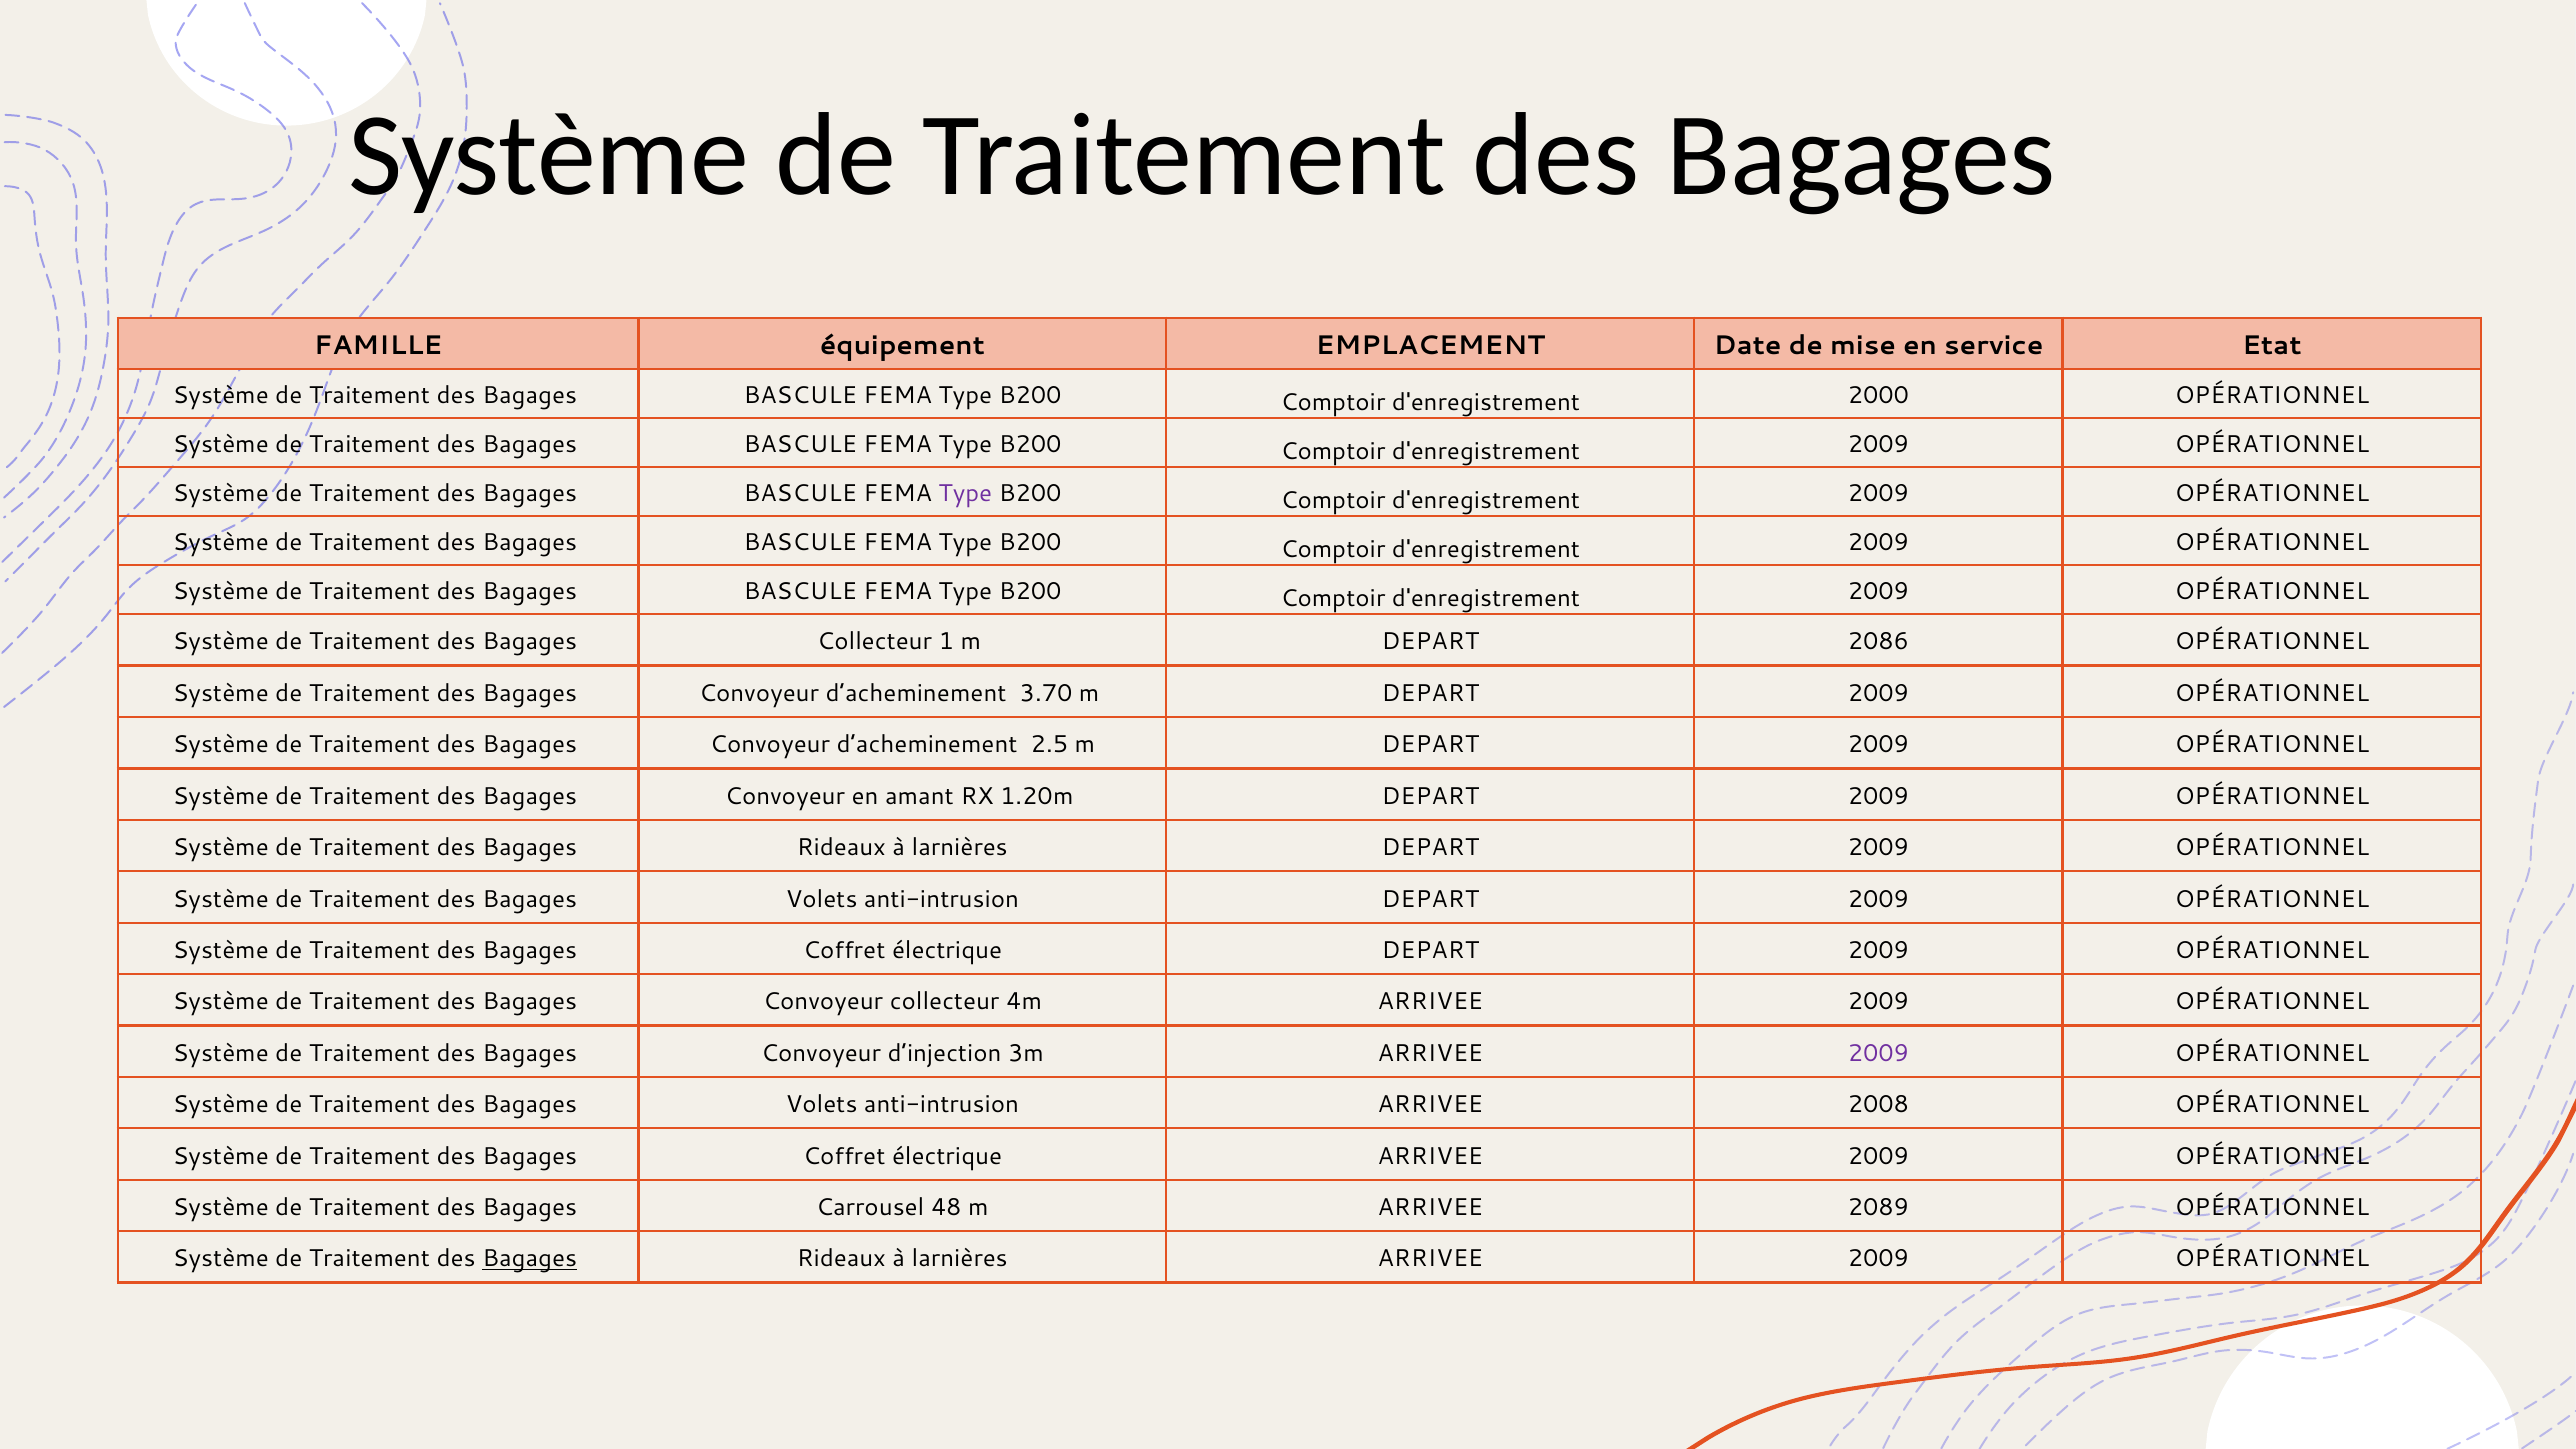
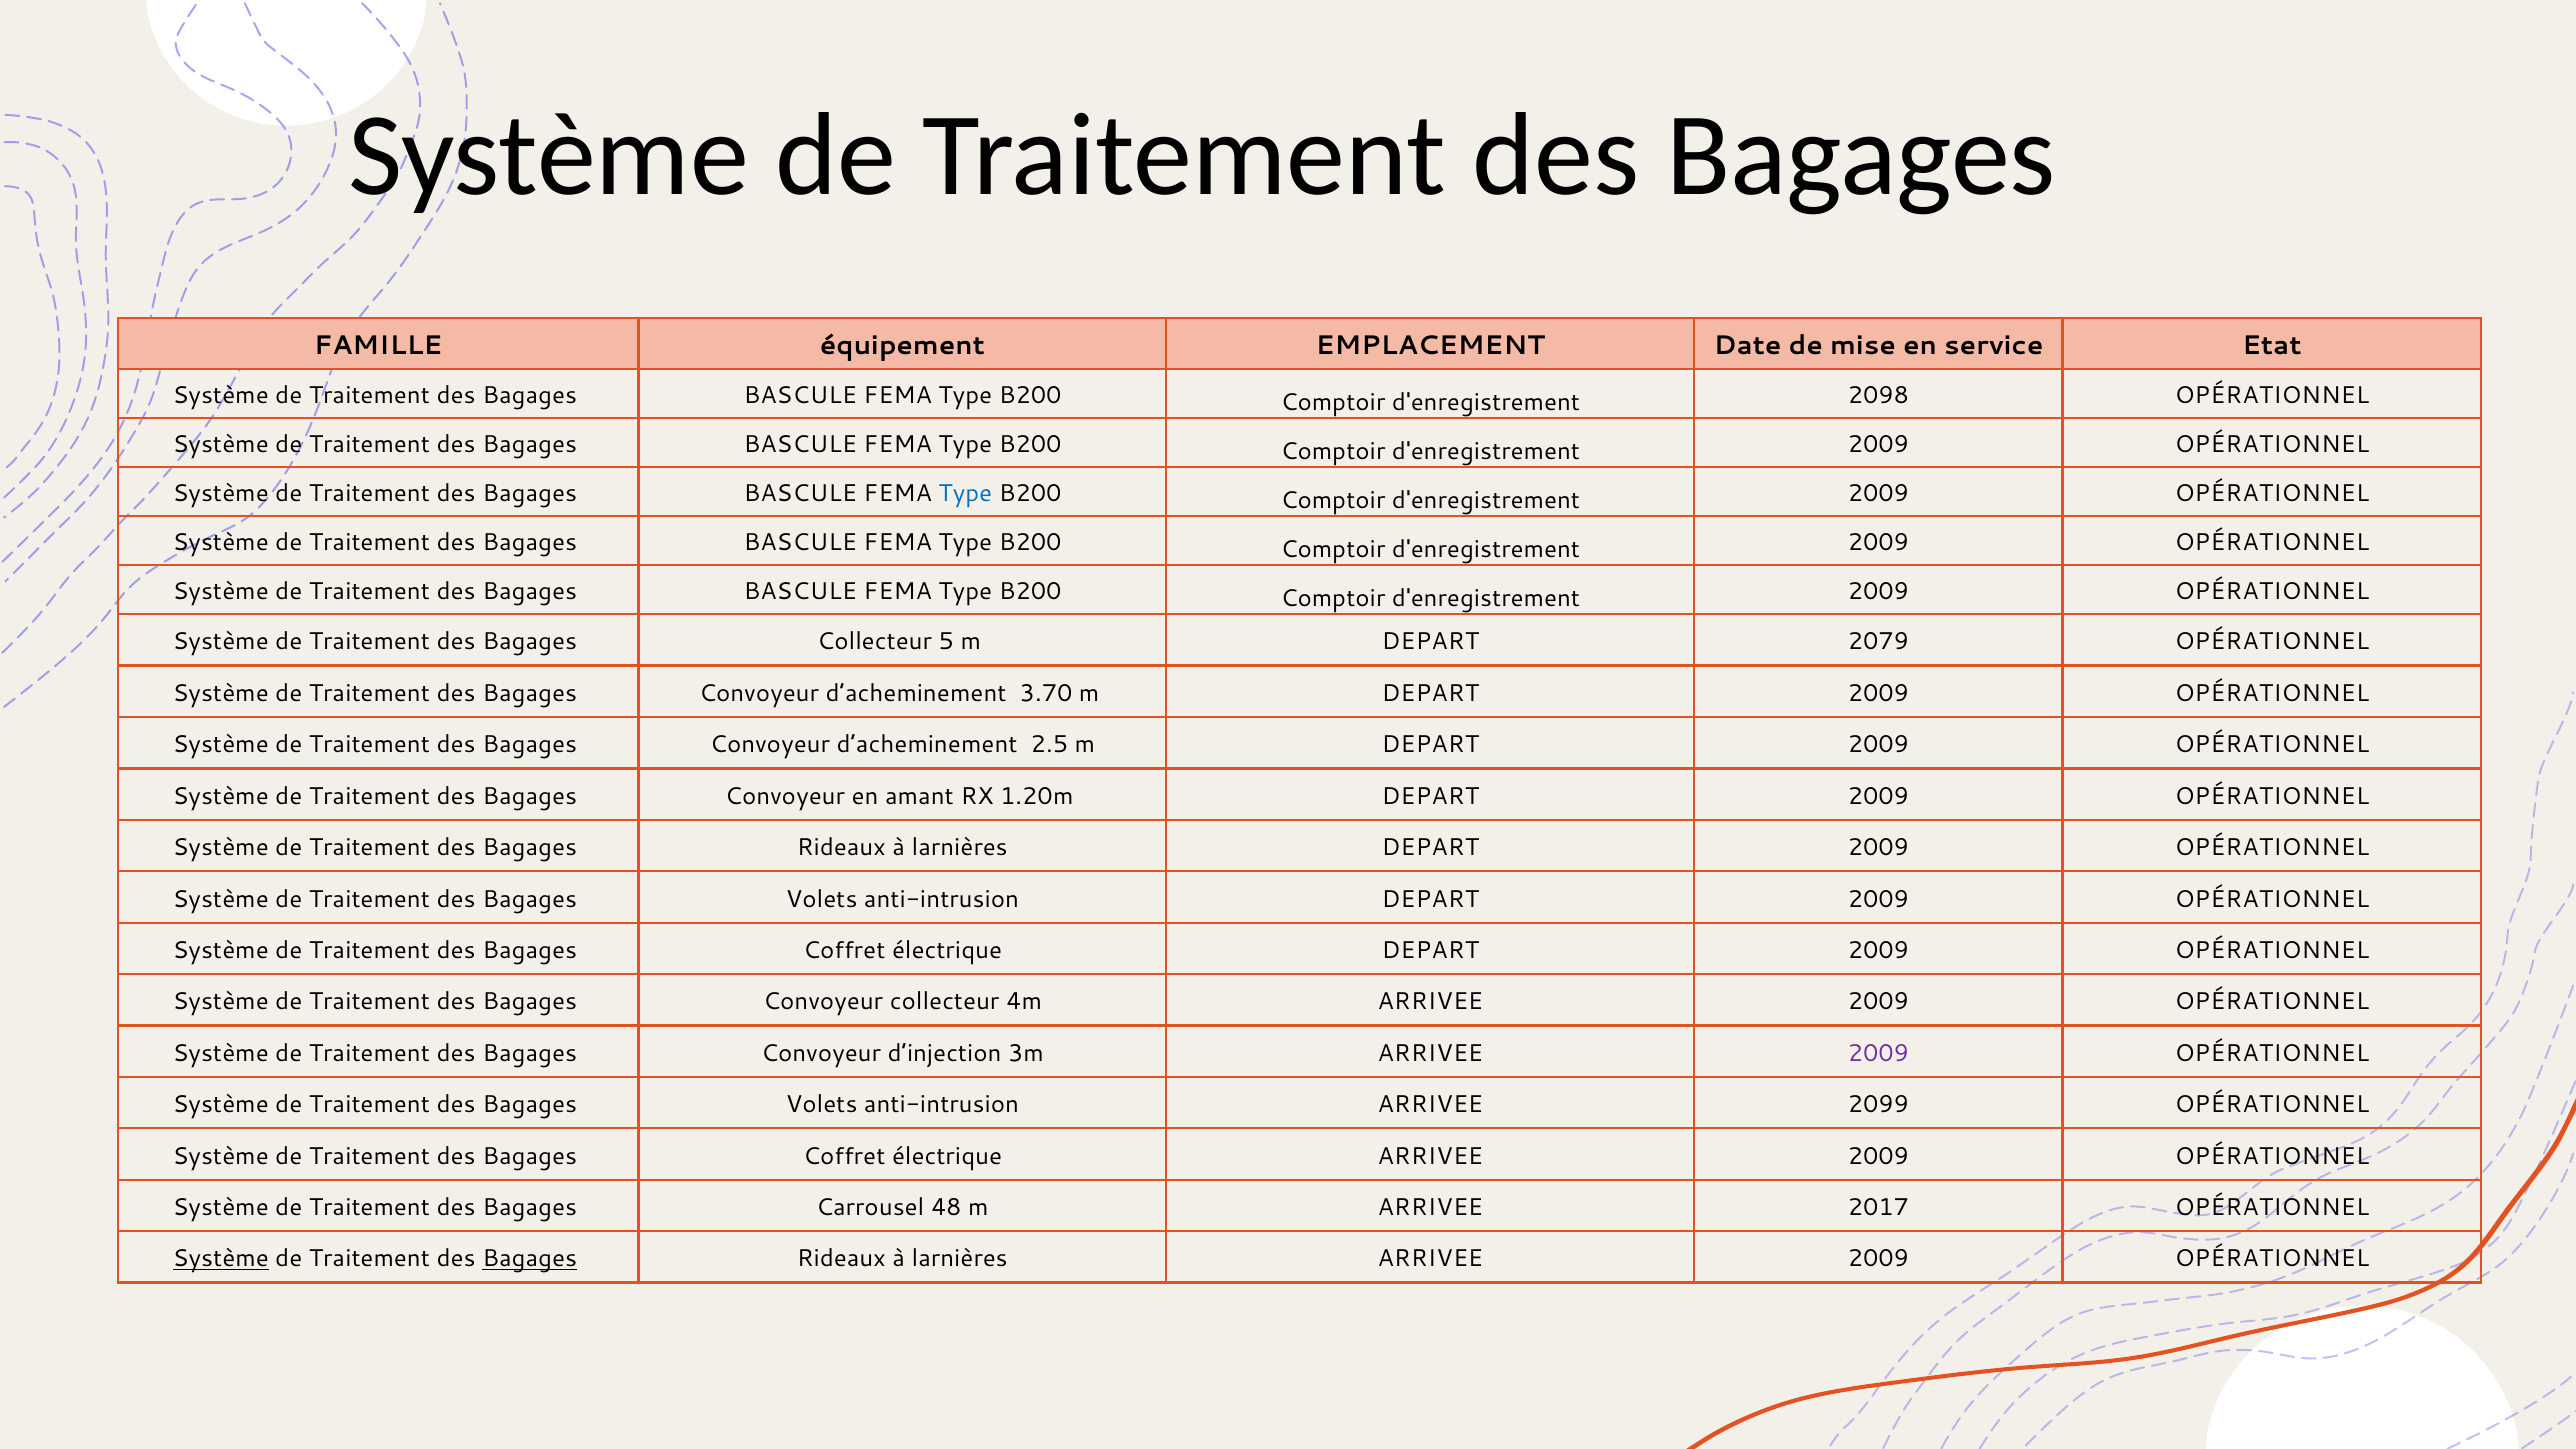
2000: 2000 -> 2098
Type at (965, 494) colour: purple -> blue
1: 1 -> 5
2086: 2086 -> 2079
2008: 2008 -> 2099
2089: 2089 -> 2017
Système at (221, 1259) underline: none -> present
